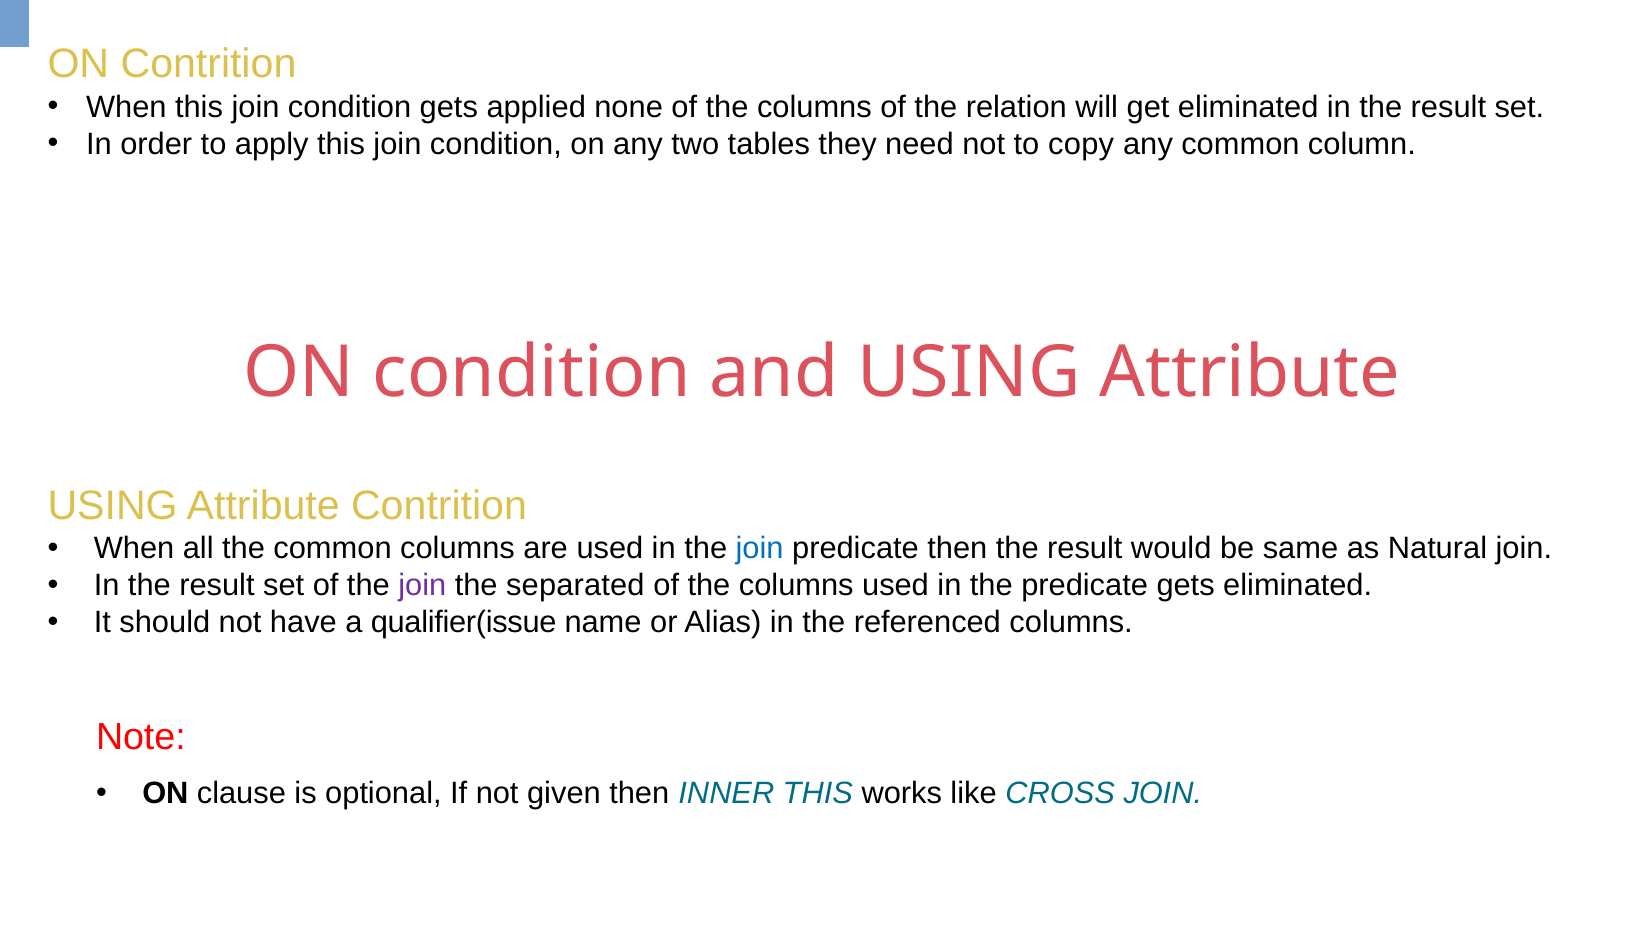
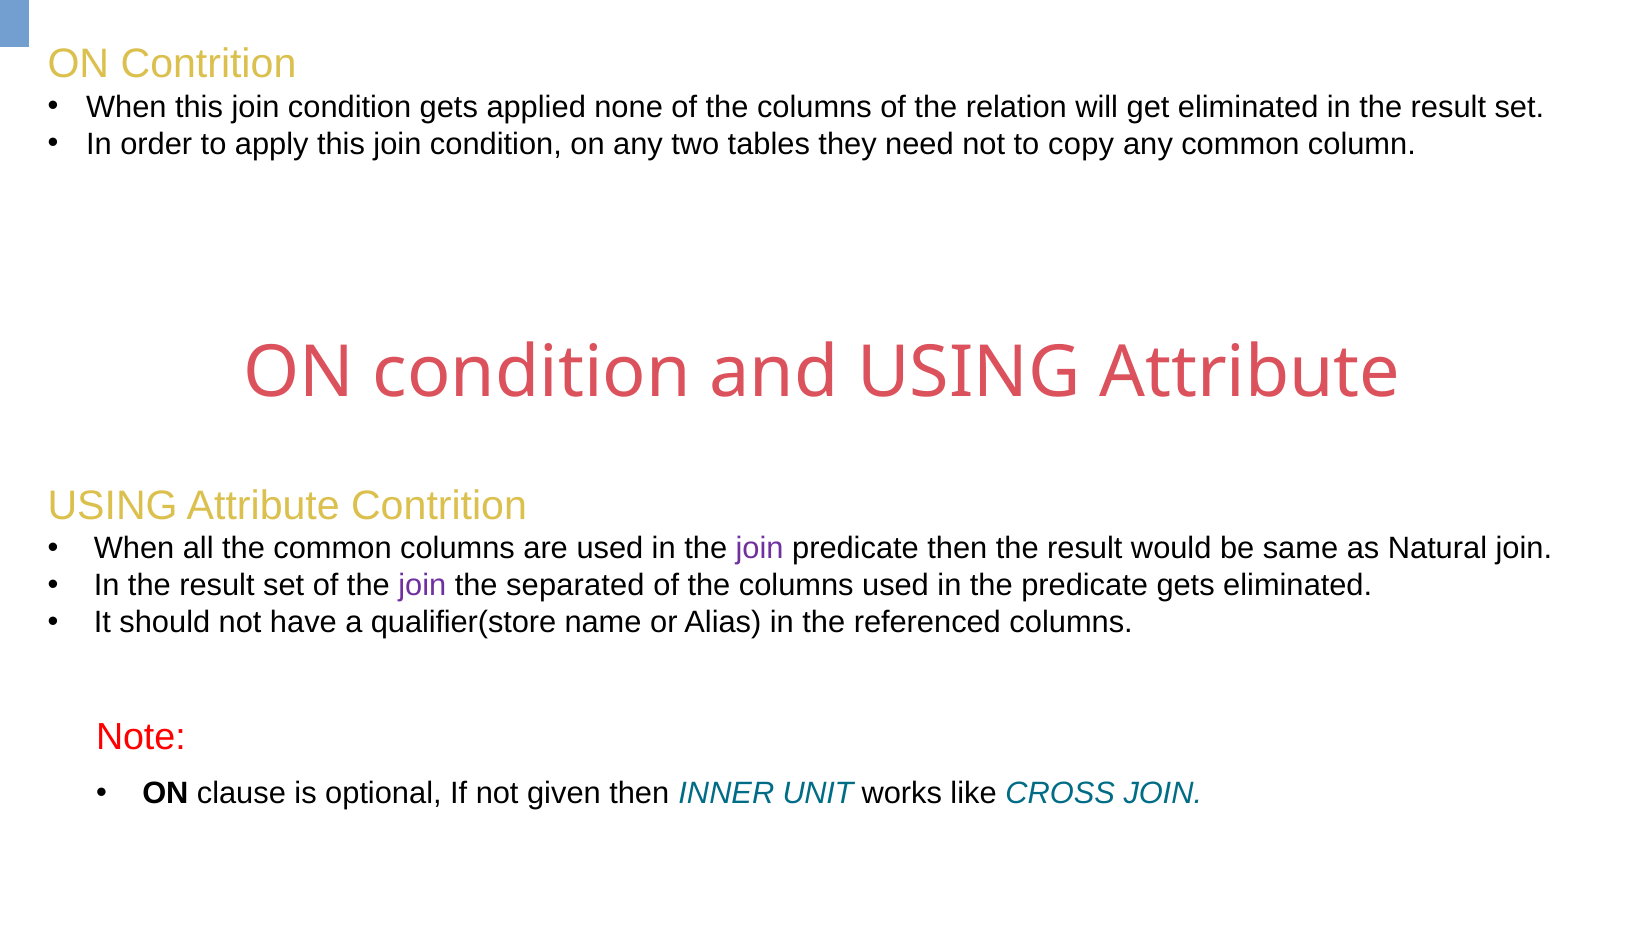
join at (760, 549) colour: blue -> purple
qualifier(issue: qualifier(issue -> qualifier(store
INNER THIS: THIS -> UNIT
